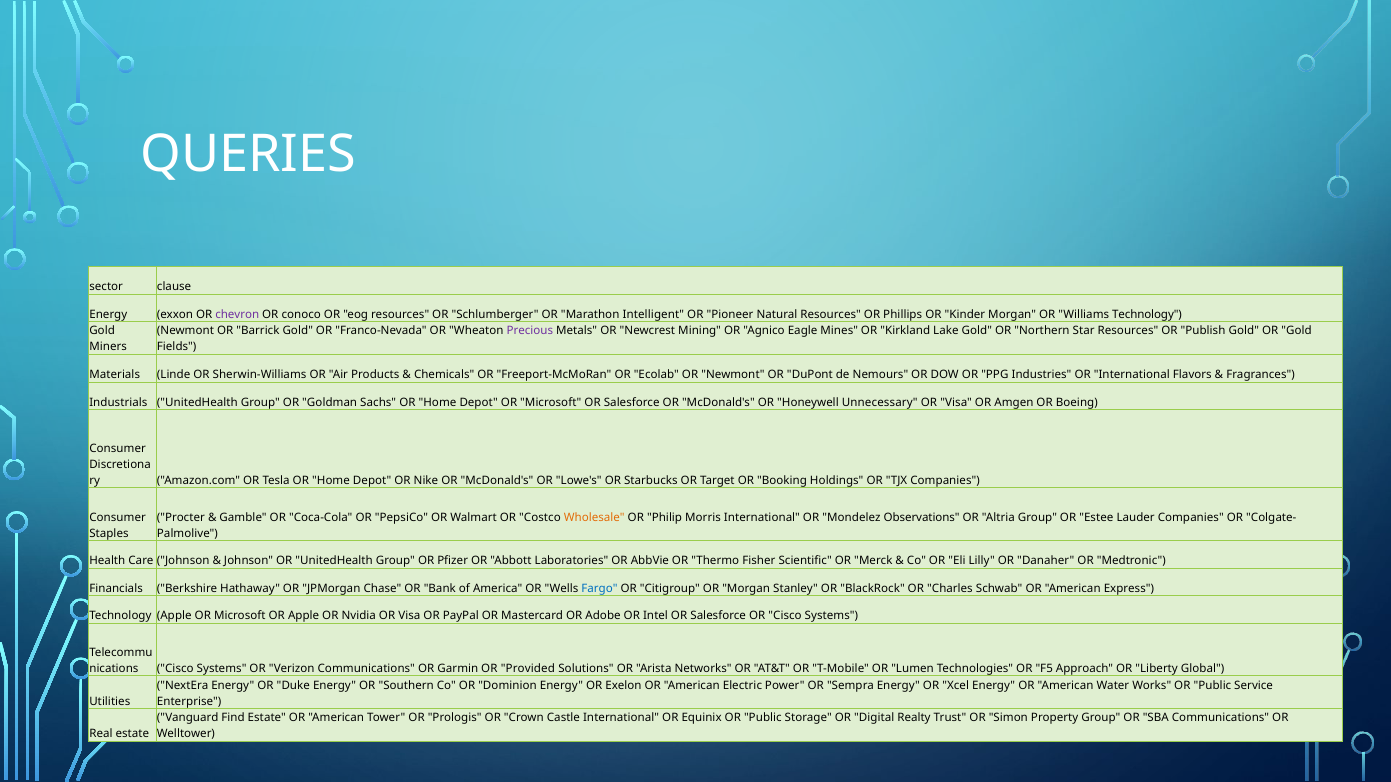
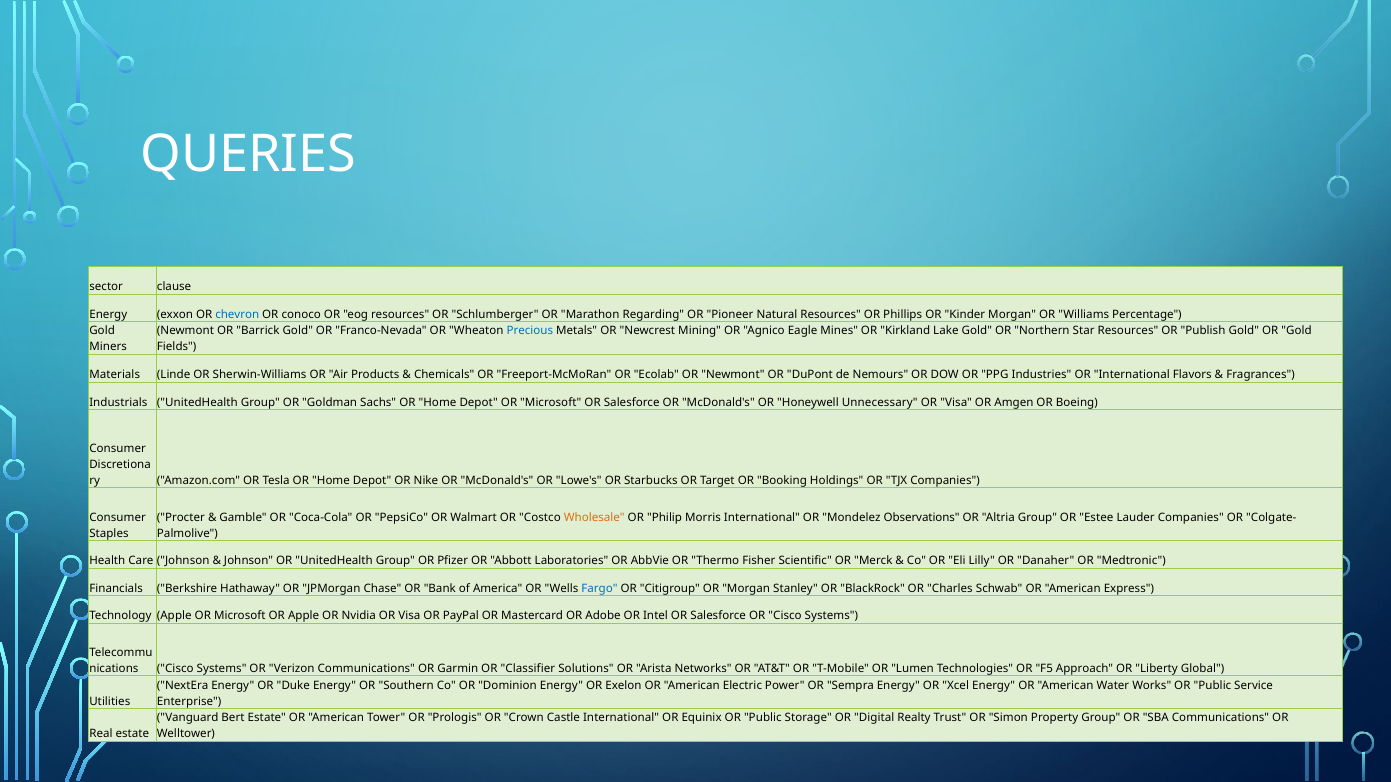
chevron colour: purple -> blue
Intelligent: Intelligent -> Regarding
Williams Technology: Technology -> Percentage
Precious colour: purple -> blue
Provided: Provided -> Classifier
Find: Find -> Bert
